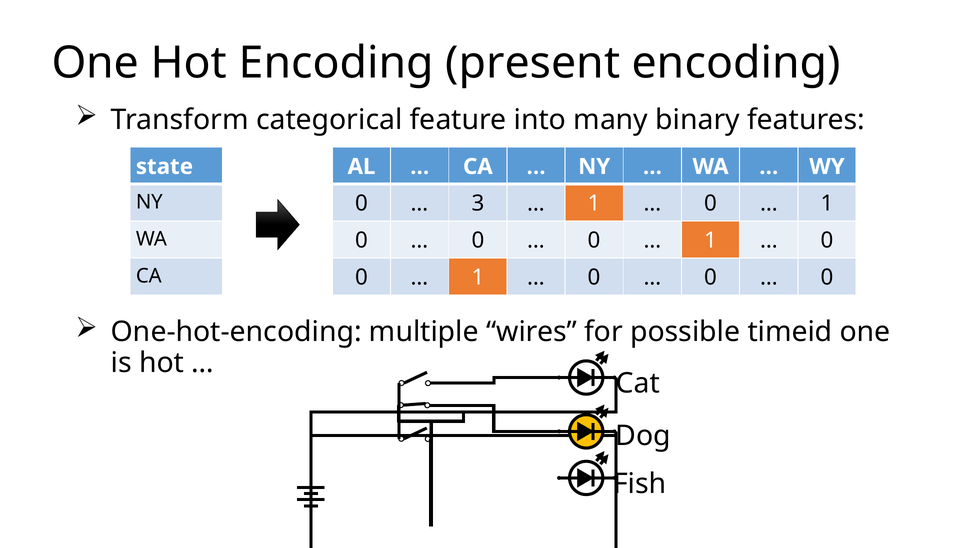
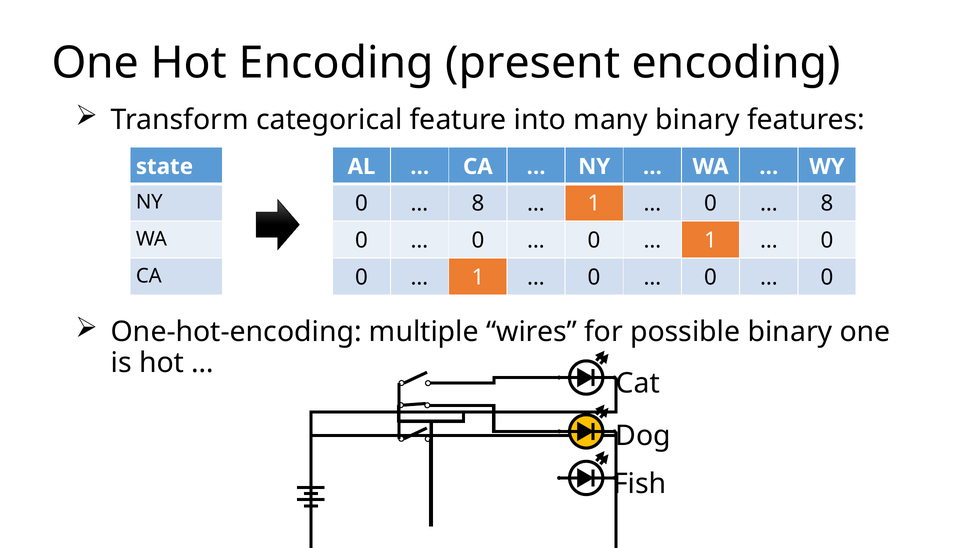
3 at (478, 204): 3 -> 8
1 at (827, 204): 1 -> 8
possible timeid: timeid -> binary
